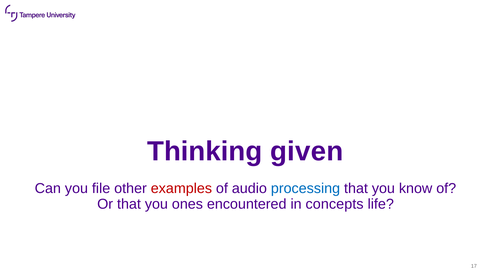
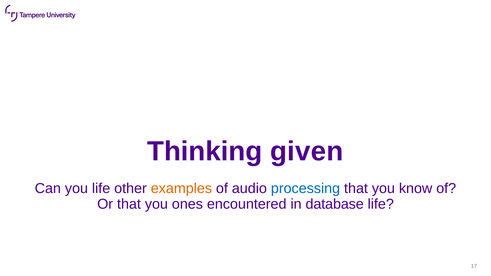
you file: file -> life
examples colour: red -> orange
concepts: concepts -> database
